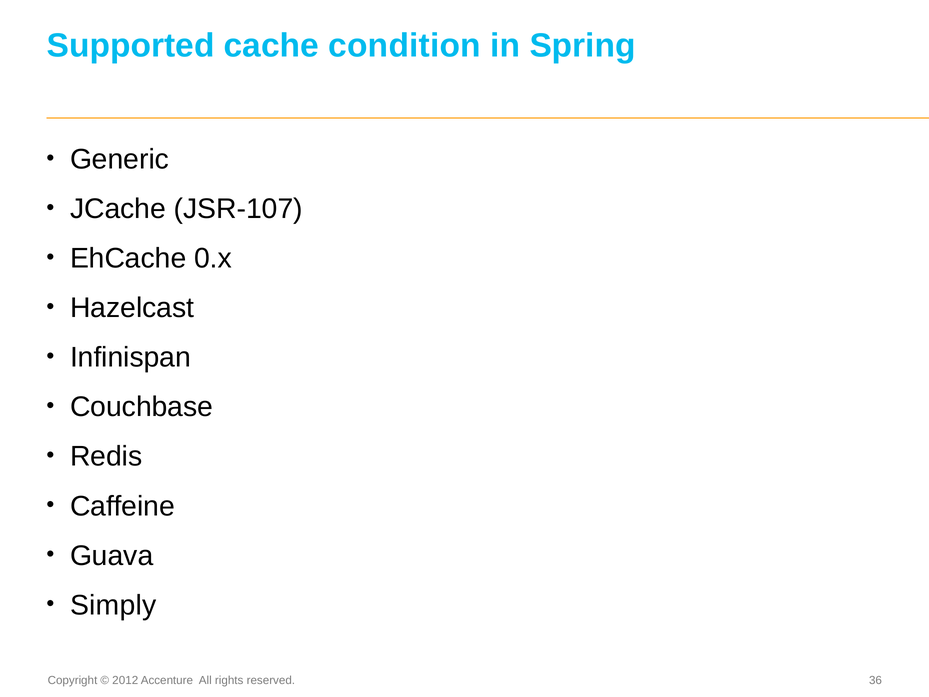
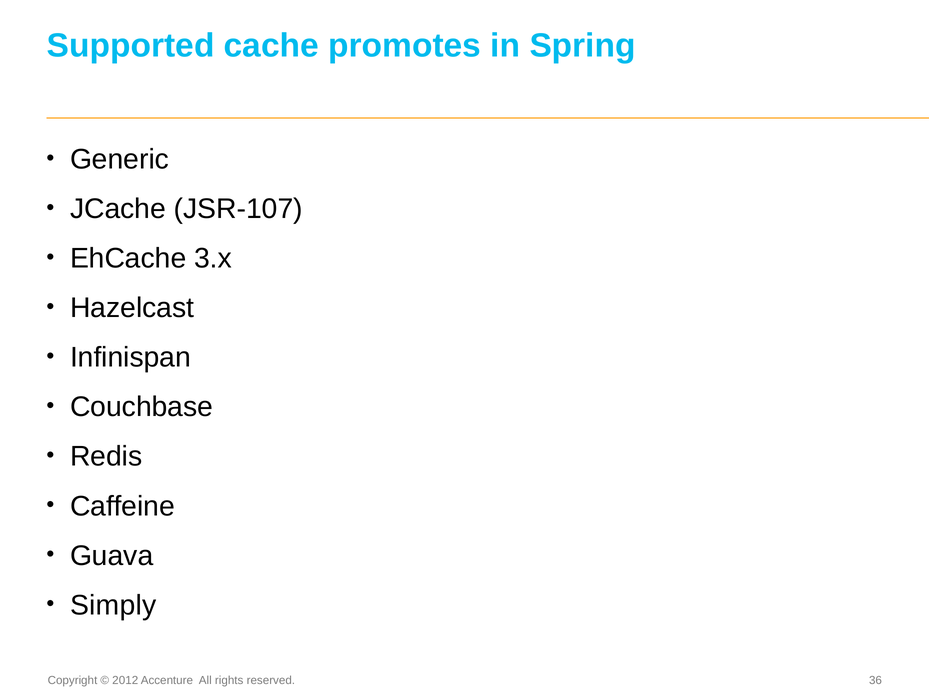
condition: condition -> promotes
0.x: 0.x -> 3.x
